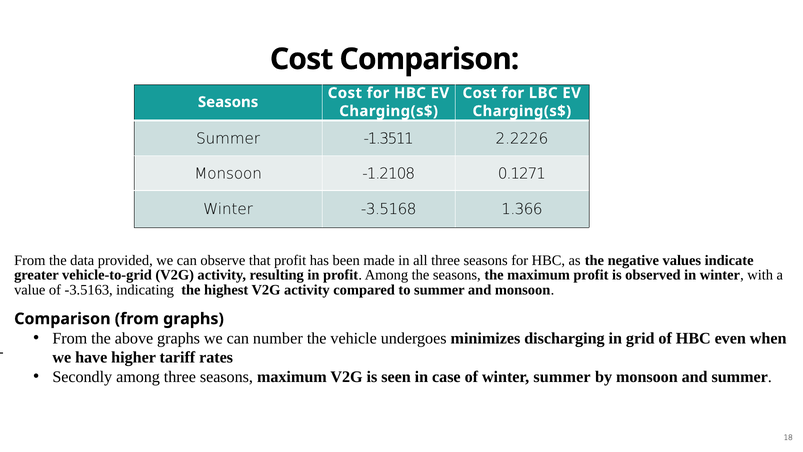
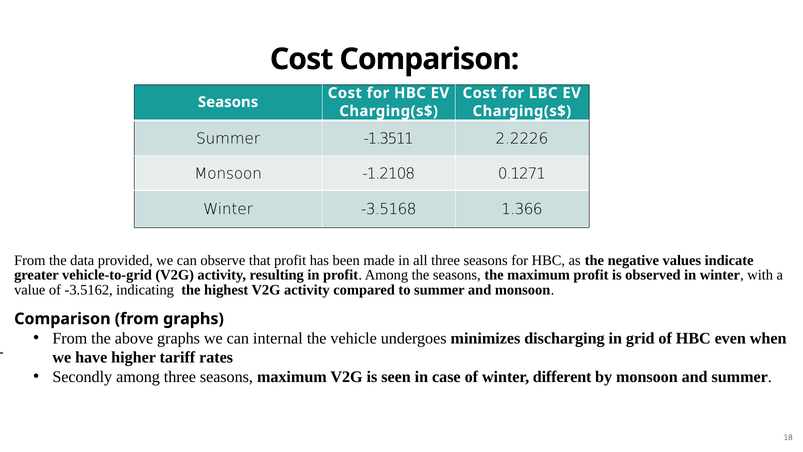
-3.5163: -3.5163 -> -3.5162
number: number -> internal
winter summer: summer -> different
